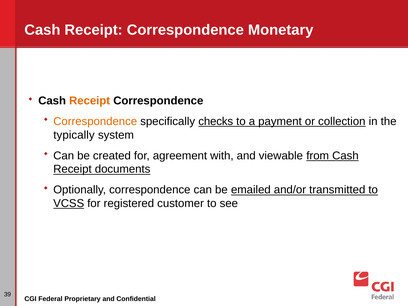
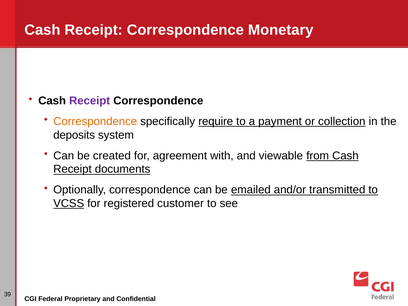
Receipt at (90, 101) colour: orange -> purple
checks: checks -> require
typically: typically -> deposits
